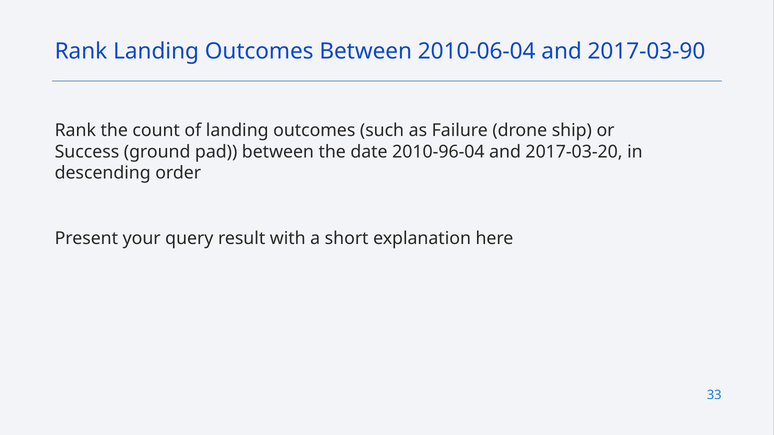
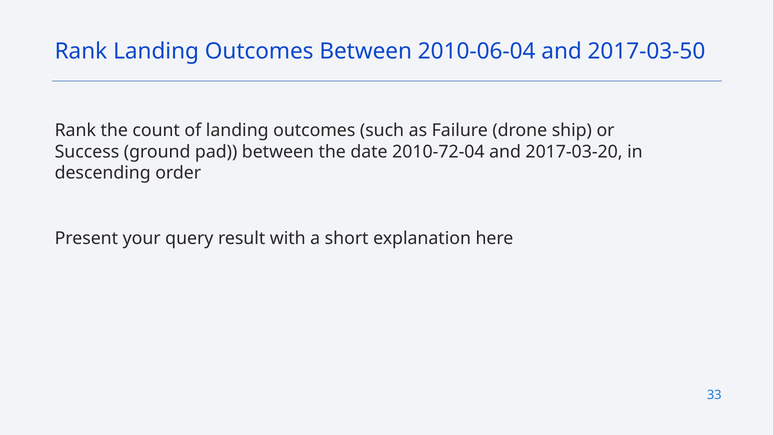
2017-03-90: 2017-03-90 -> 2017-03-50
2010-96-04: 2010-96-04 -> 2010-72-04
